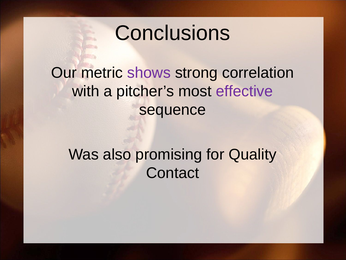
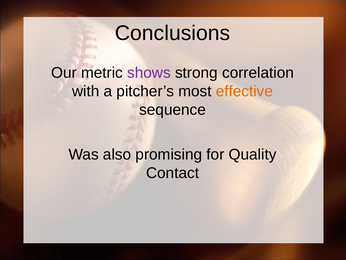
effective colour: purple -> orange
